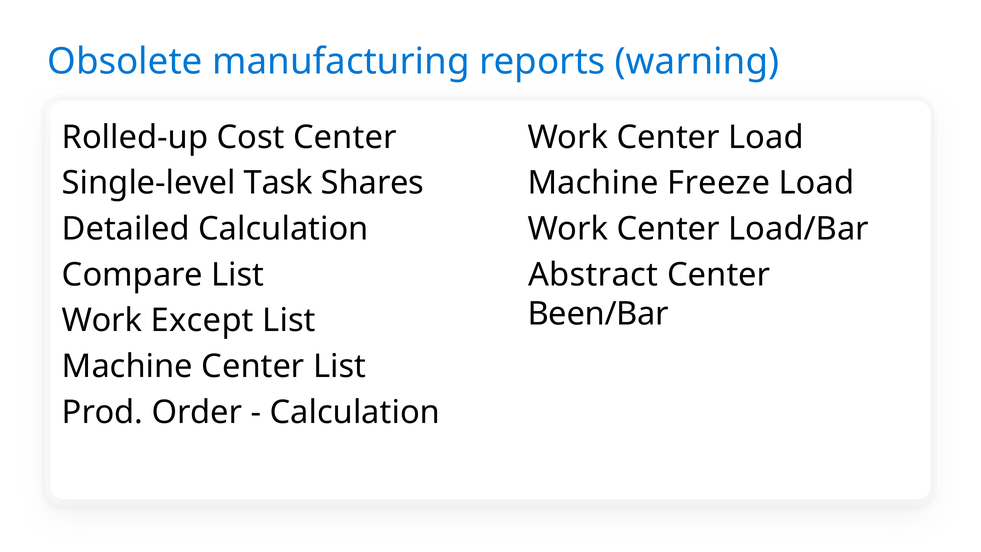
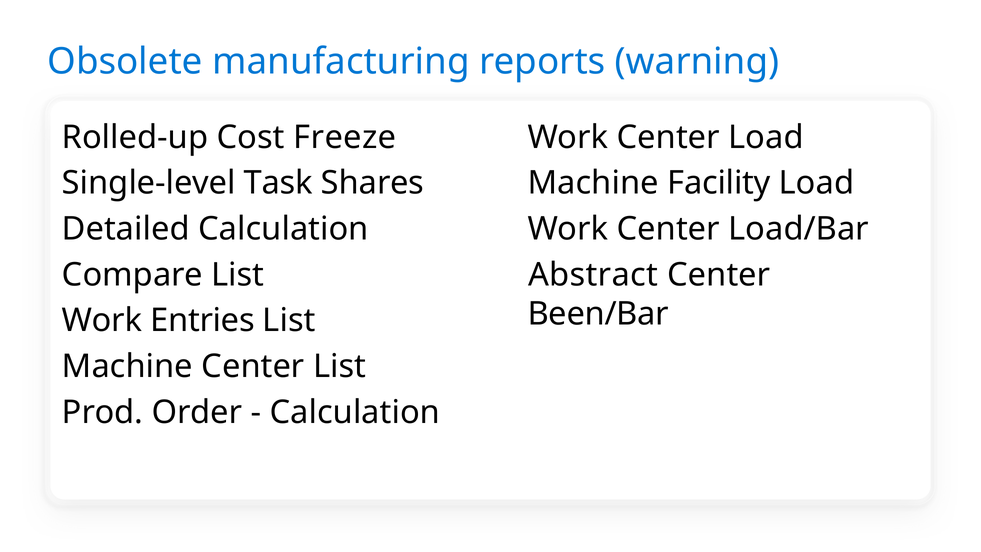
Cost Center: Center -> Freeze
Freeze: Freeze -> Facility
Except: Except -> Entries
